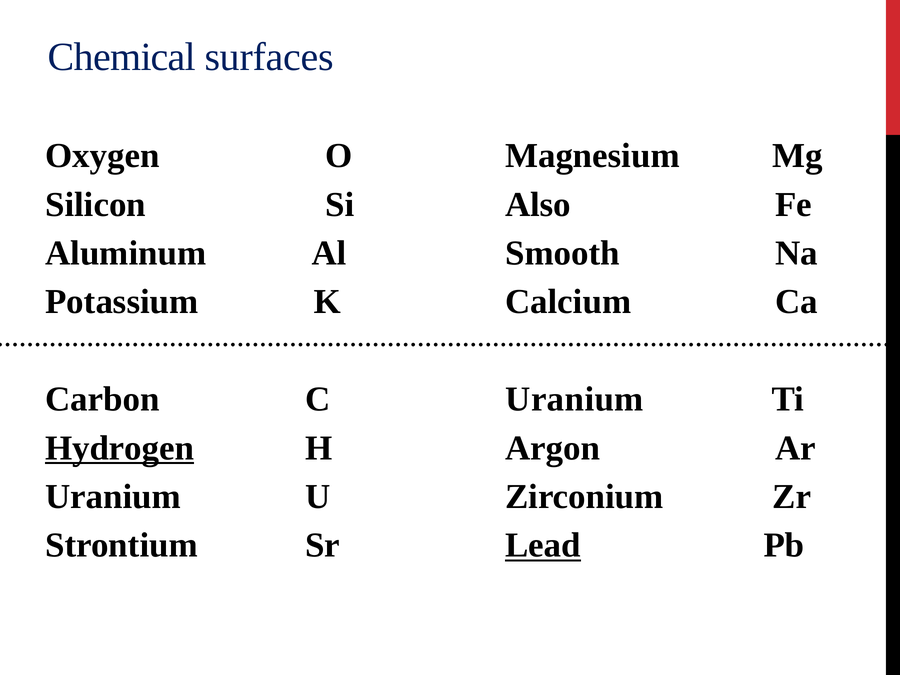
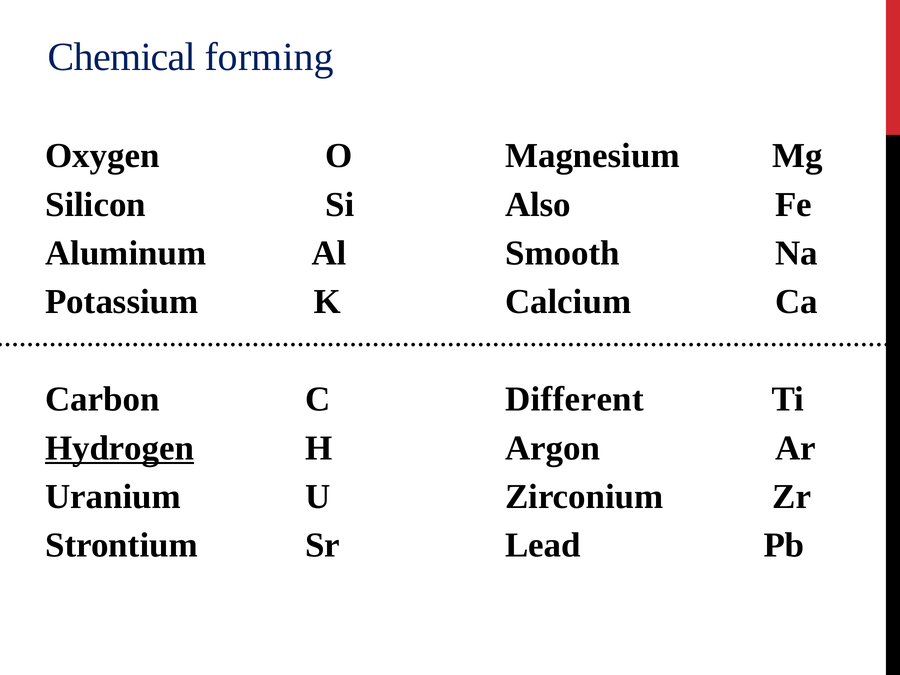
surfaces: surfaces -> forming
C Uranium: Uranium -> Different
Lead underline: present -> none
